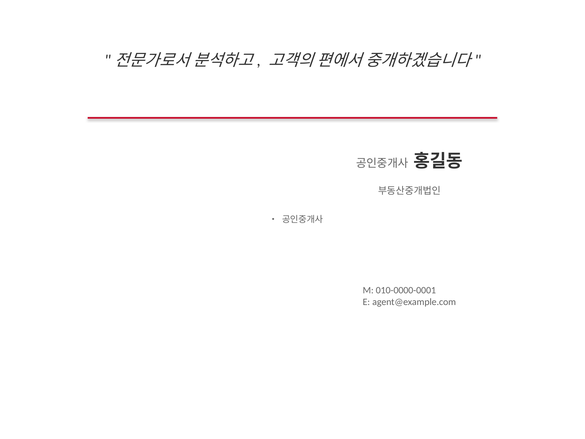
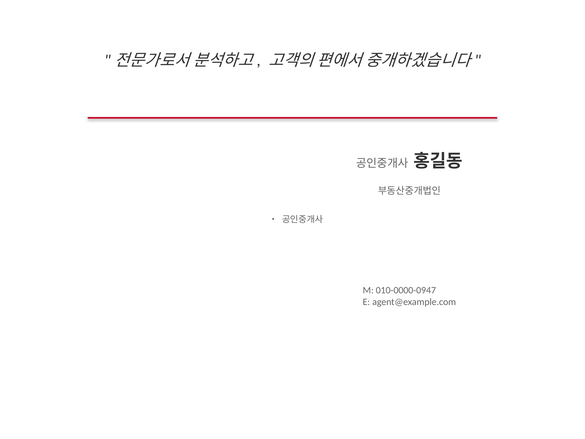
010-0000-0001: 010-0000-0001 -> 010-0000-0947
